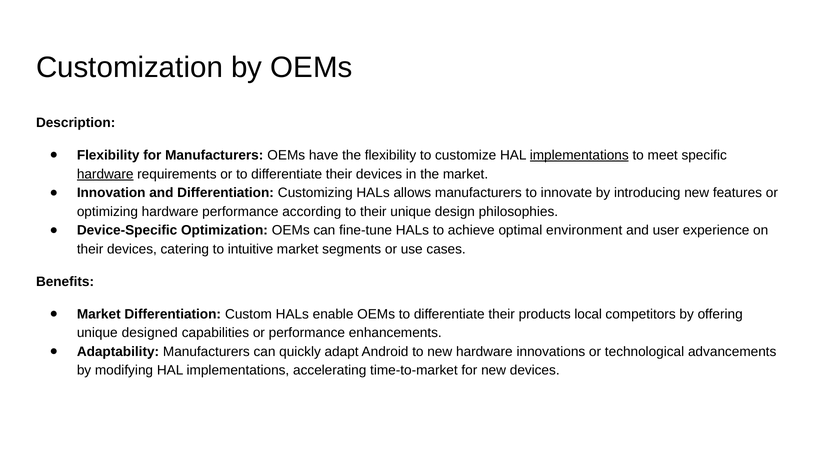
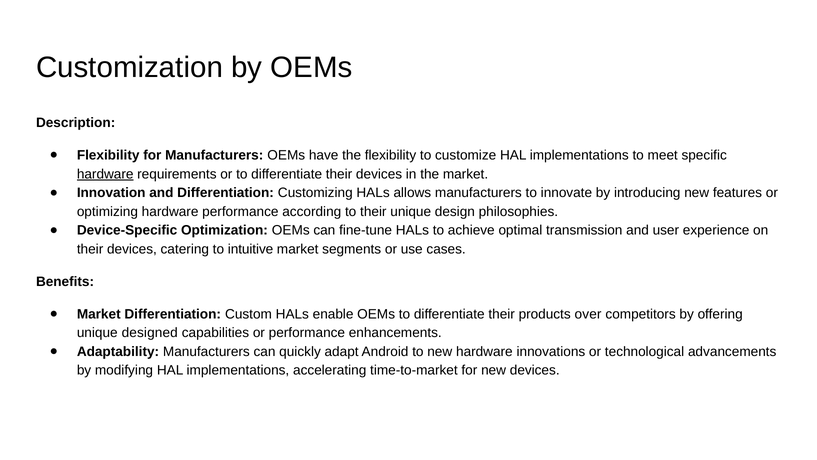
implementations at (579, 155) underline: present -> none
environment: environment -> transmission
local: local -> over
